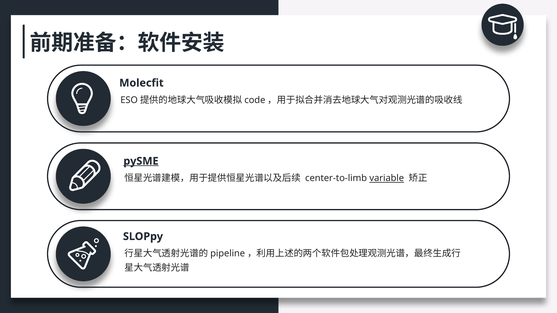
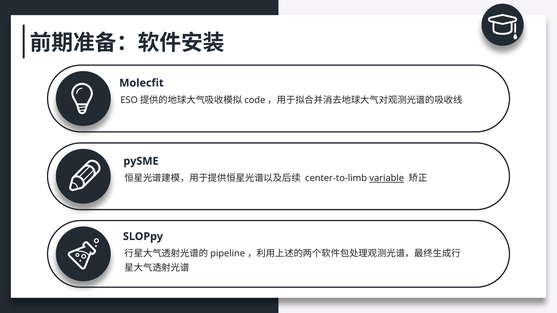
pySME underline: present -> none
